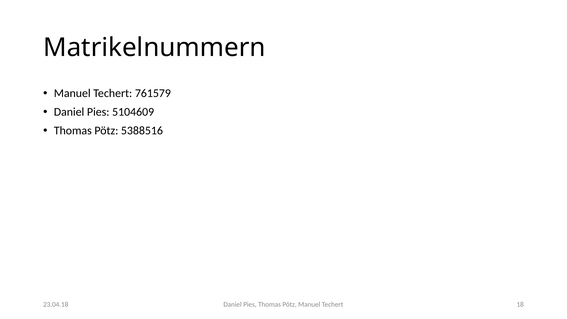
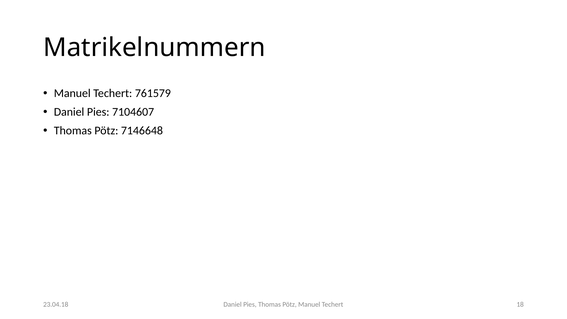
5104609: 5104609 -> 7104607
5388516: 5388516 -> 7146648
